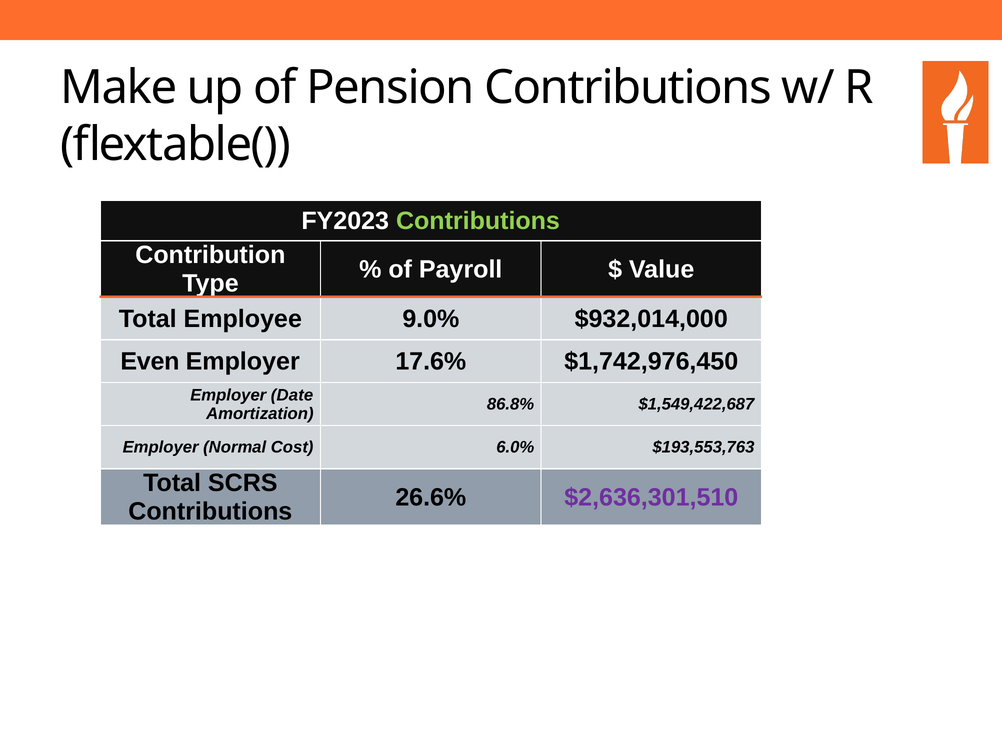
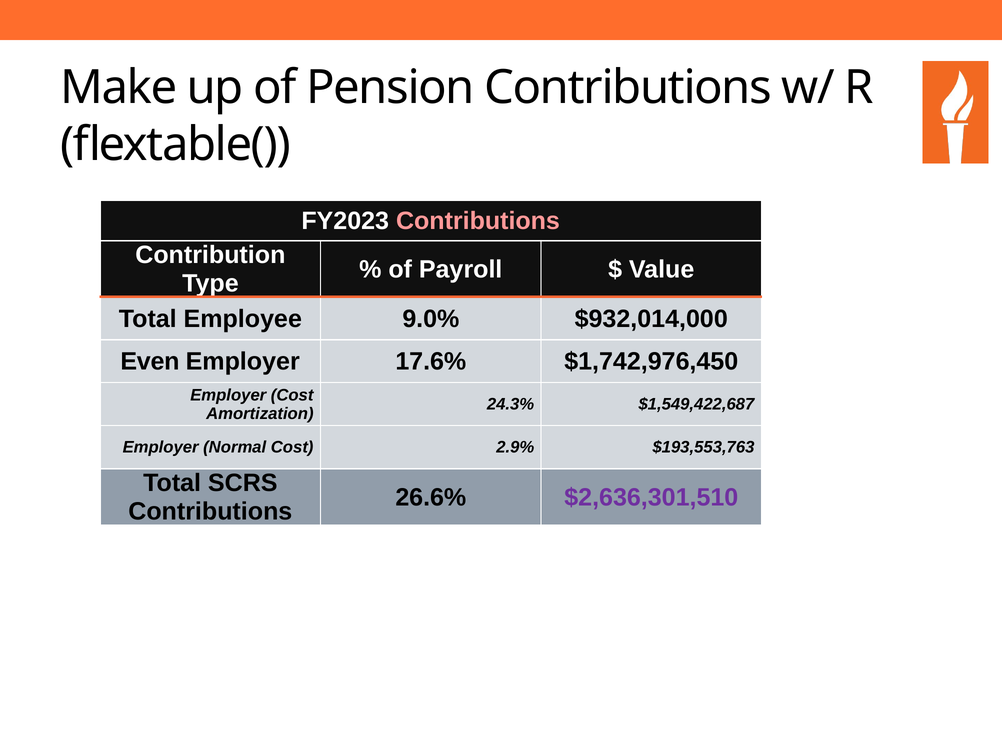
Contributions at (478, 221) colour: light green -> pink
Employer Date: Date -> Cost
86.8%: 86.8% -> 24.3%
6.0%: 6.0% -> 2.9%
